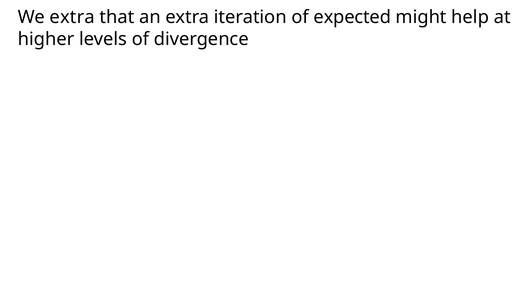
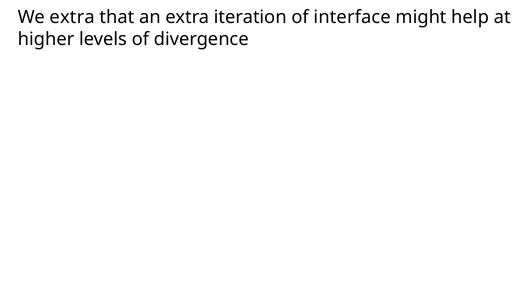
expected: expected -> interface
